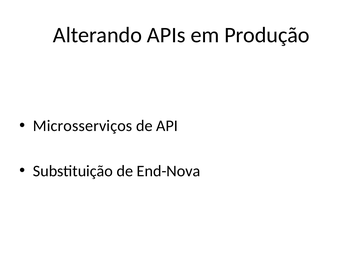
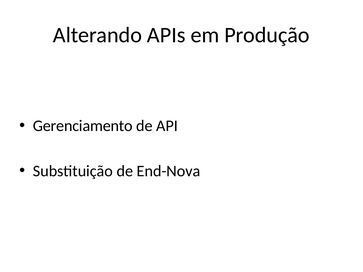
Microsserviços: Microsserviços -> Gerenciamento
